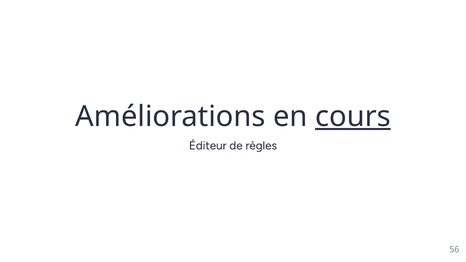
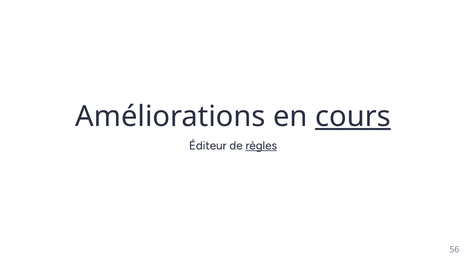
règles underline: none -> present
